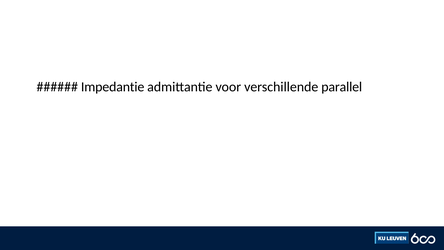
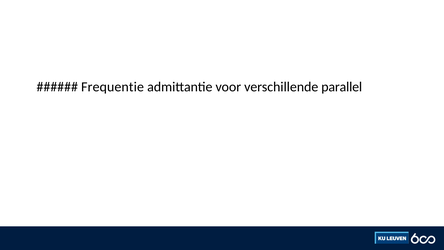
Impedantie: Impedantie -> Frequentie
